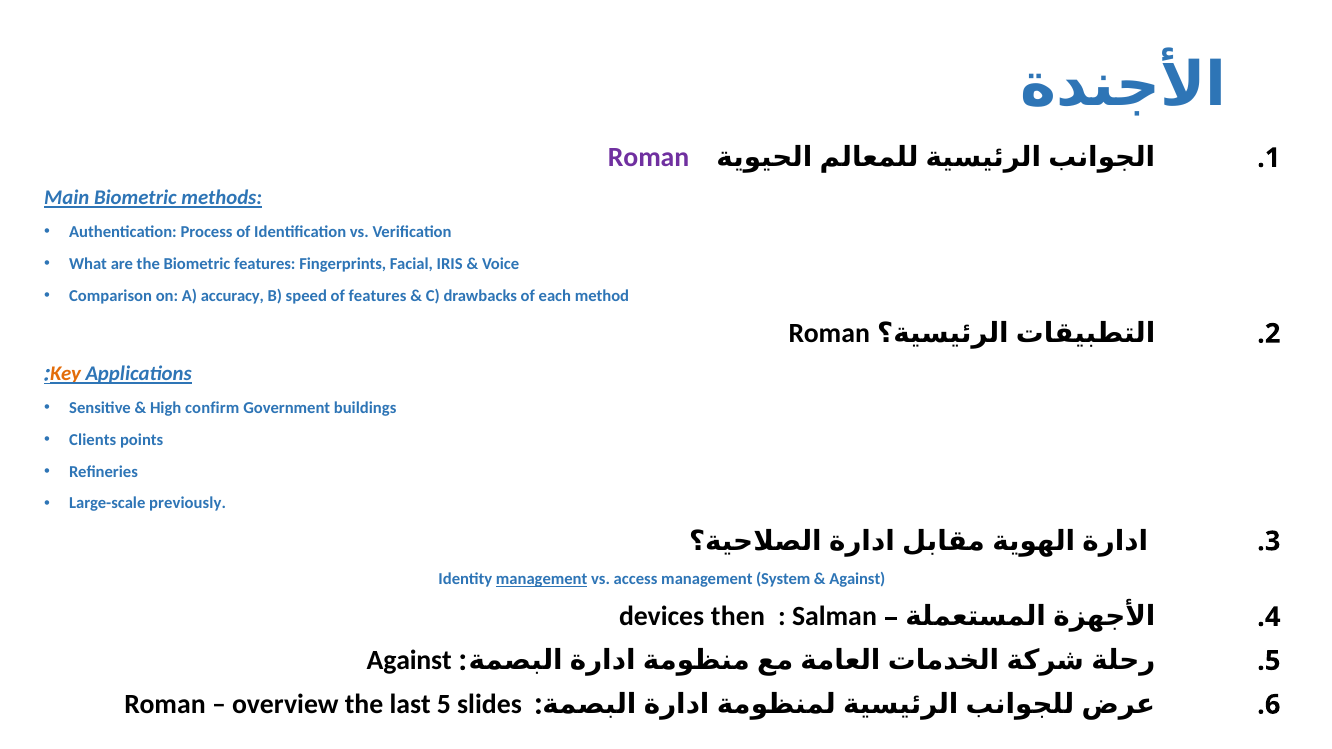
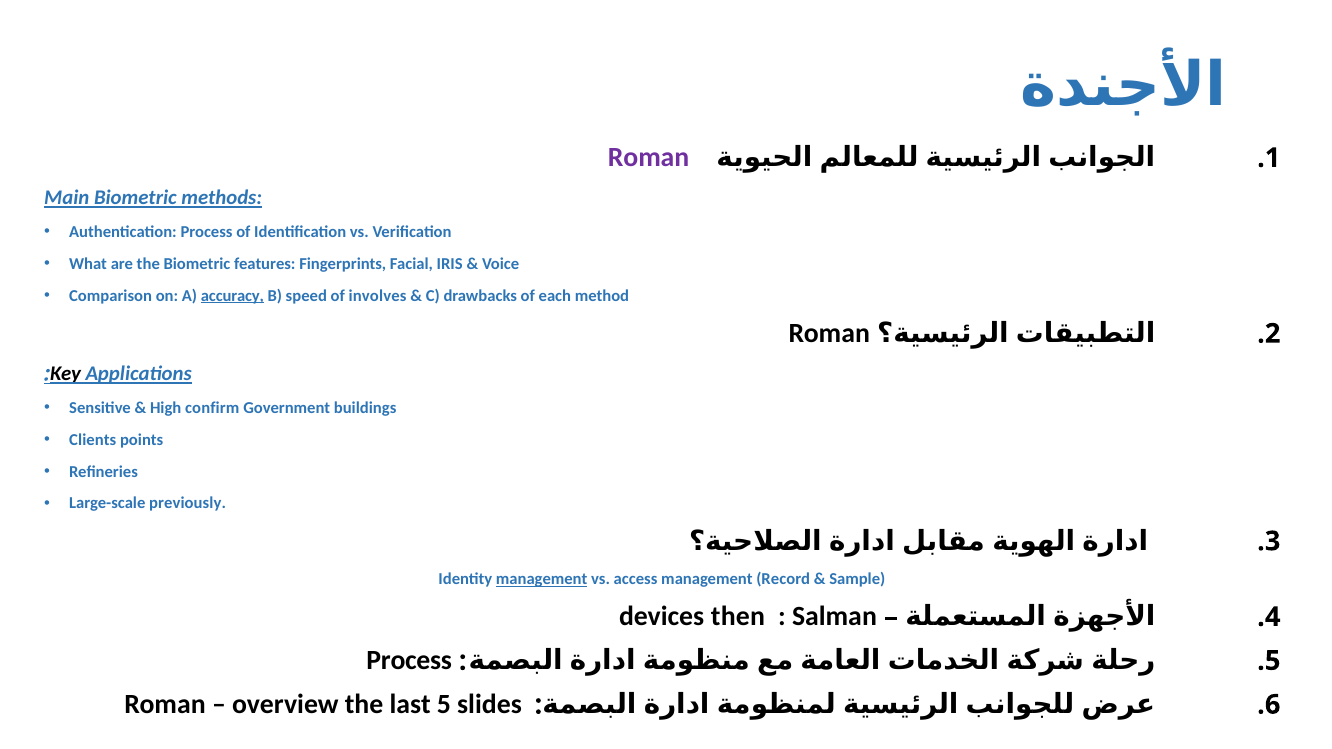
accuracy underline: none -> present
of features: features -> involves
Key colour: orange -> black
System: System -> Record
Against at (857, 579): Against -> Sample
Against at (409, 661): Against -> Process
